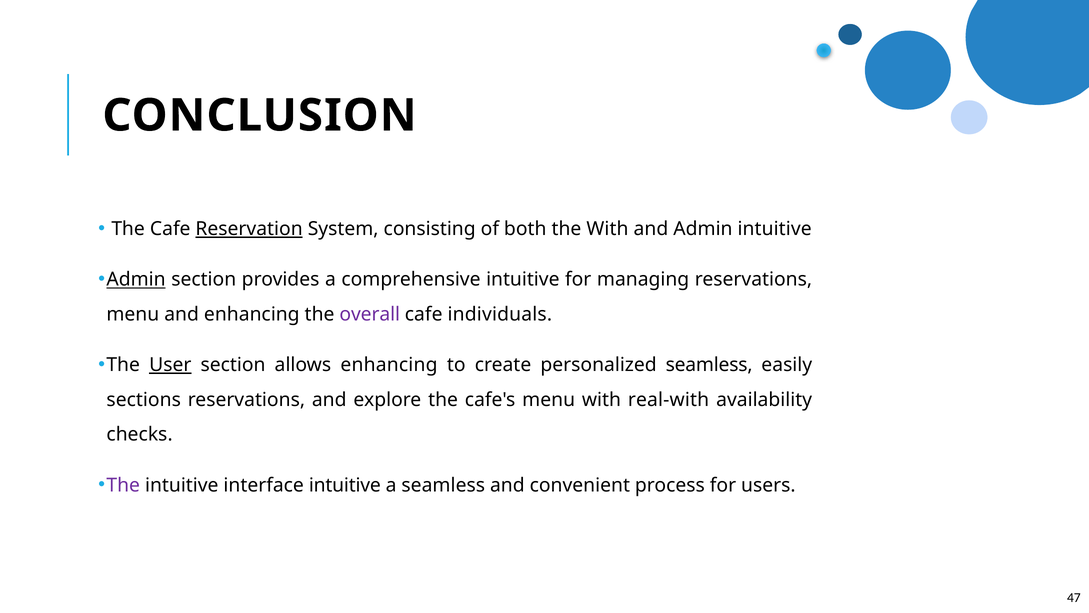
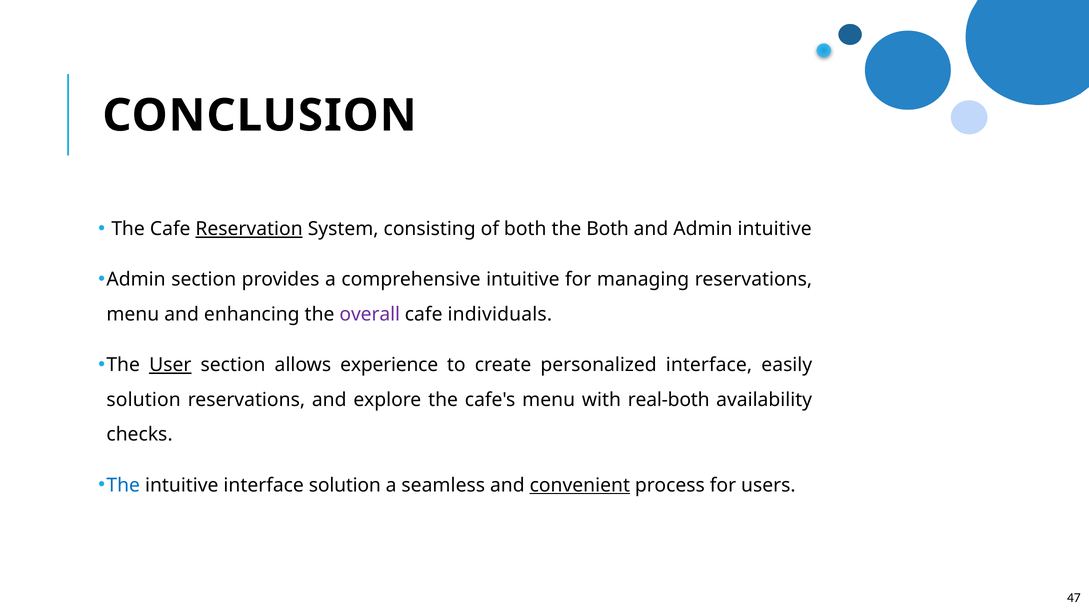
the With: With -> Both
Admin at (136, 279) underline: present -> none
allows enhancing: enhancing -> experience
personalized seamless: seamless -> interface
sections at (144, 399): sections -> solution
real-with: real-with -> real-both
The at (123, 485) colour: purple -> blue
interface intuitive: intuitive -> solution
convenient underline: none -> present
